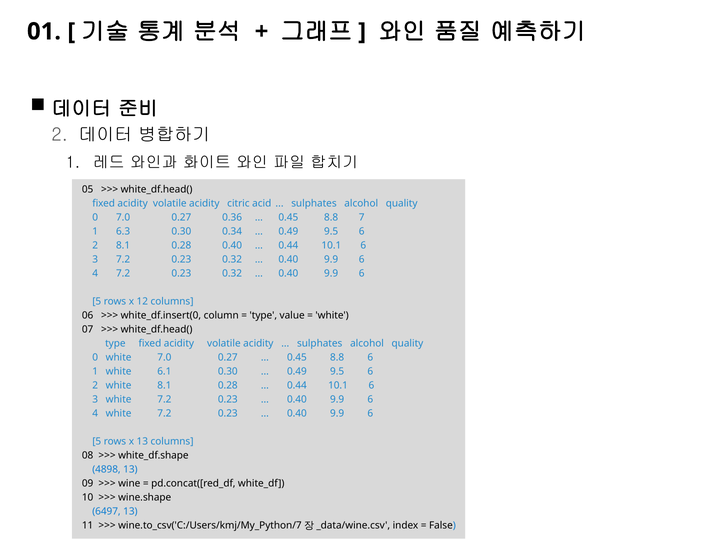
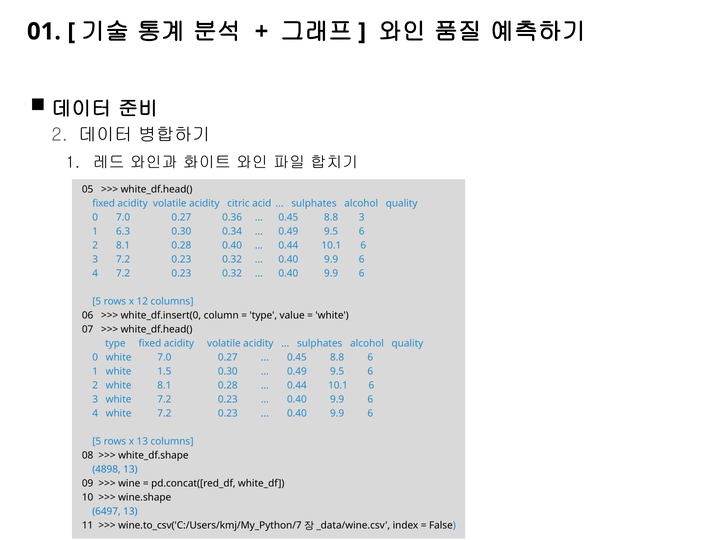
8.8 7: 7 -> 3
6.1: 6.1 -> 1.5
